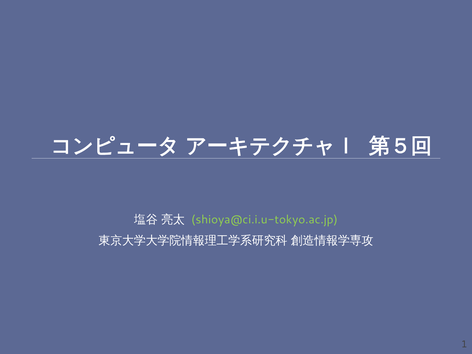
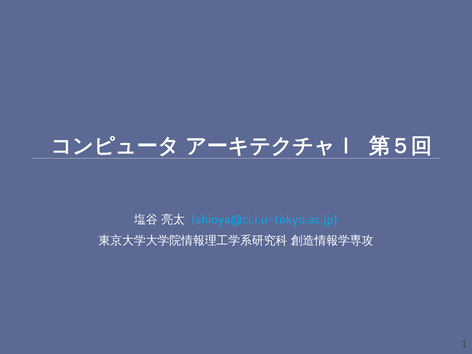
shioya@ci.i.u-tokyo.ac.jp colour: light green -> light blue
